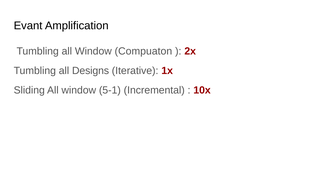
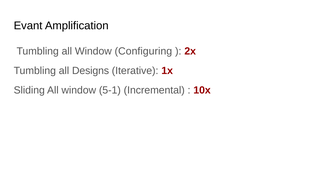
Compuaton: Compuaton -> Configuring
